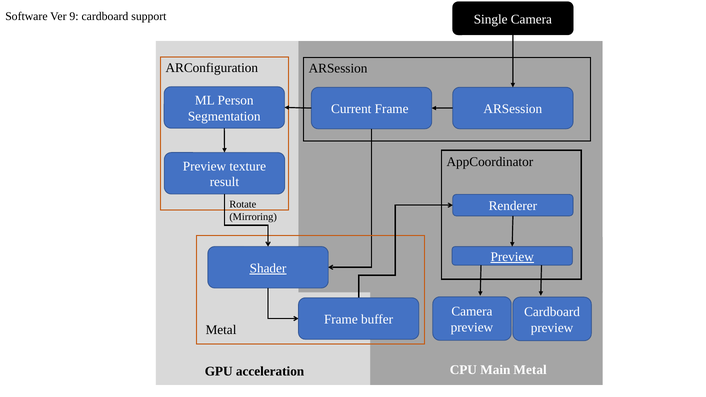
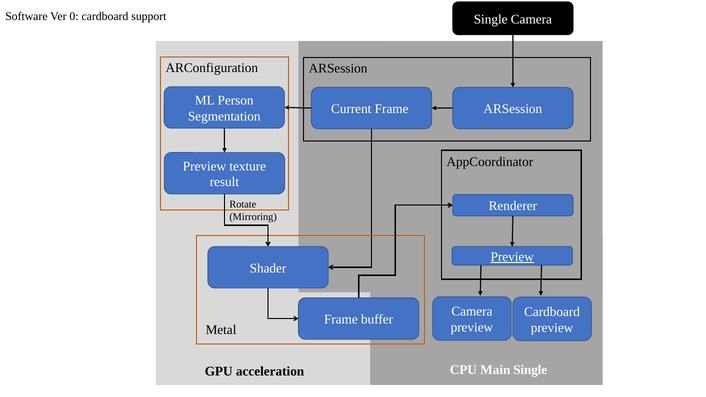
9: 9 -> 0
Shader underline: present -> none
Main Metal: Metal -> Single
